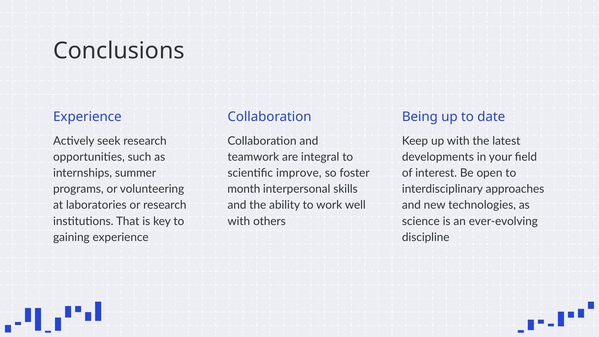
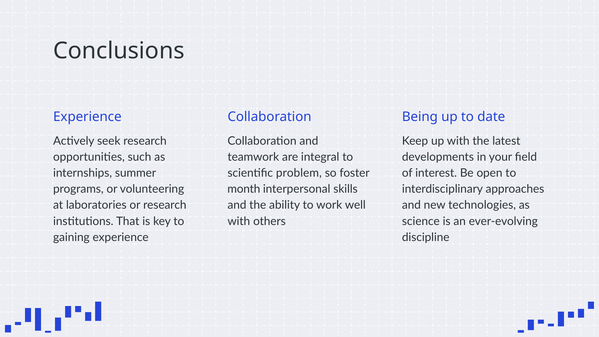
improve: improve -> problem
